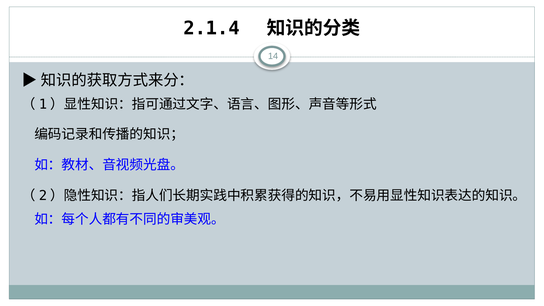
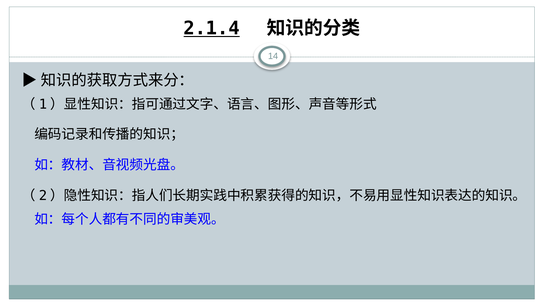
2.1.4 underline: none -> present
